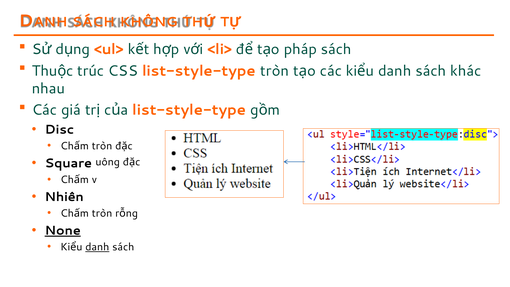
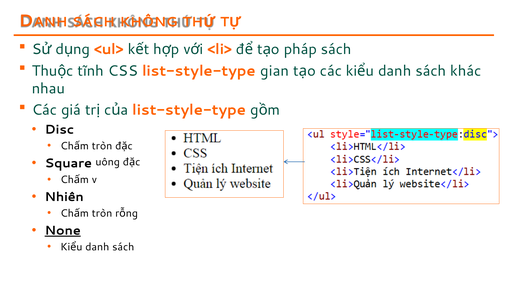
trúc: trúc -> tĩnh
list-style-type tròn: tròn -> gian
danh at (97, 247) underline: present -> none
